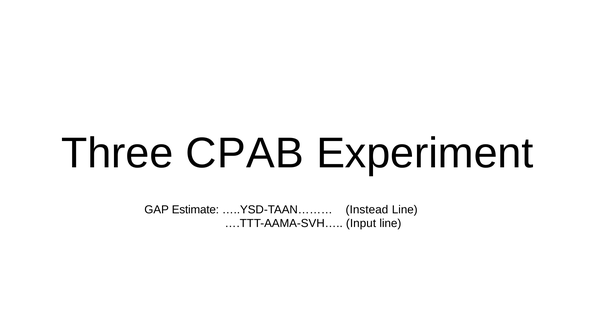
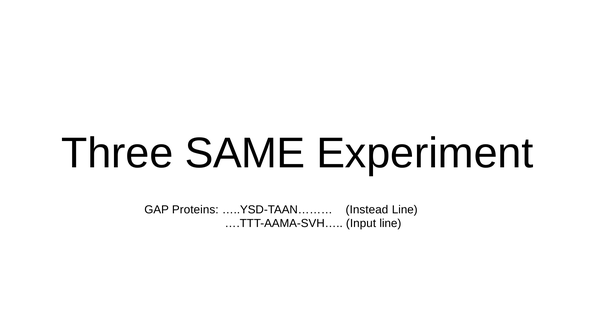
CPAB: CPAB -> SAME
Estimate: Estimate -> Proteins
